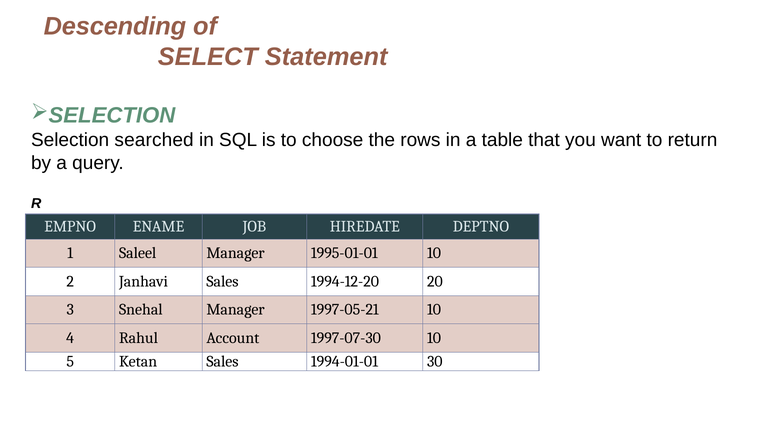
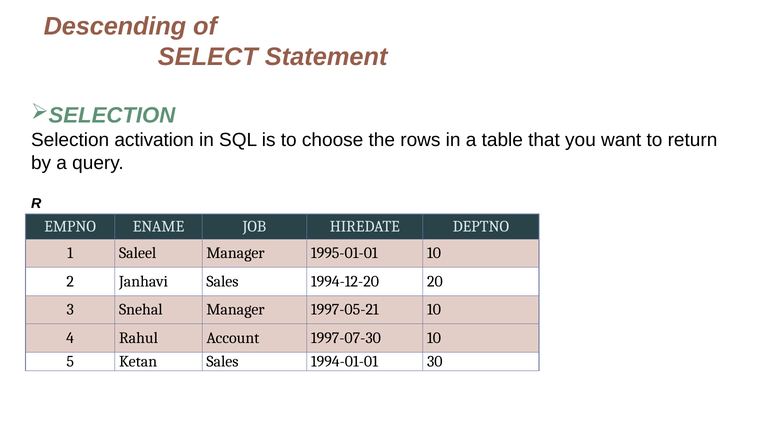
searched: searched -> activation
